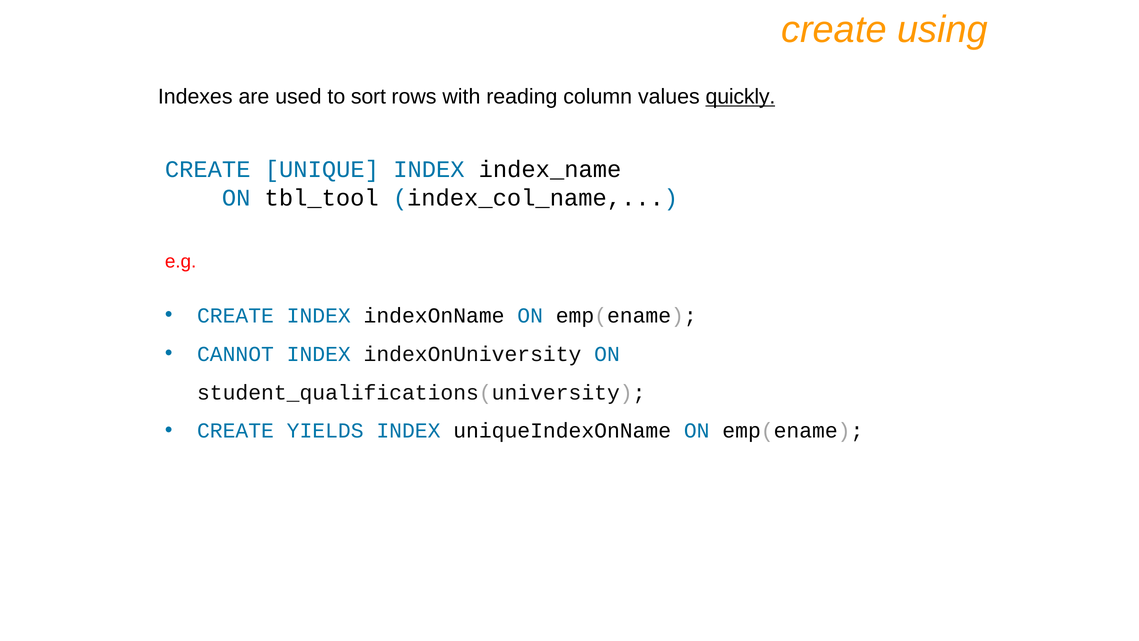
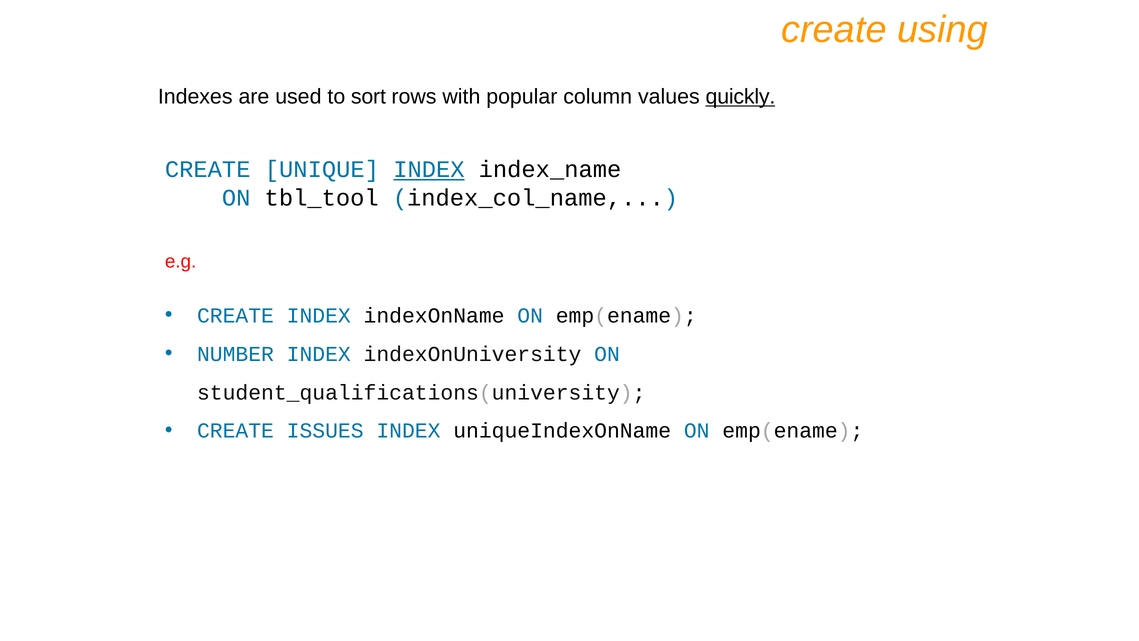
reading: reading -> popular
INDEX at (429, 170) underline: none -> present
CANNOT: CANNOT -> NUMBER
YIELDS: YIELDS -> ISSUES
